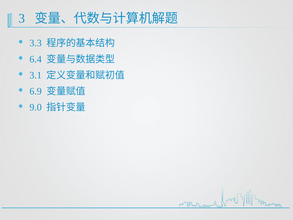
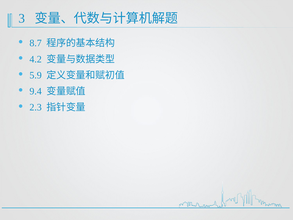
3.3: 3.3 -> 8.7
6.4: 6.4 -> 4.2
3.1: 3.1 -> 5.9
6.9: 6.9 -> 9.4
9.0: 9.0 -> 2.3
